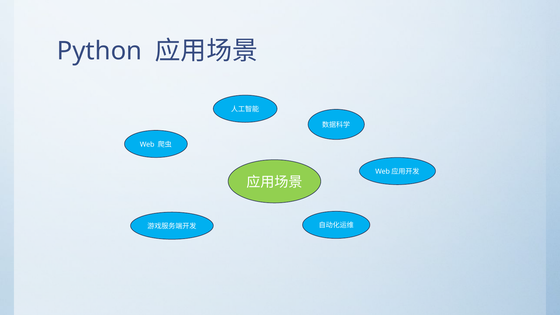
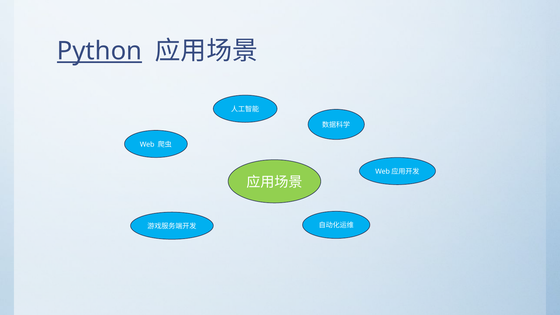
Python underline: none -> present
